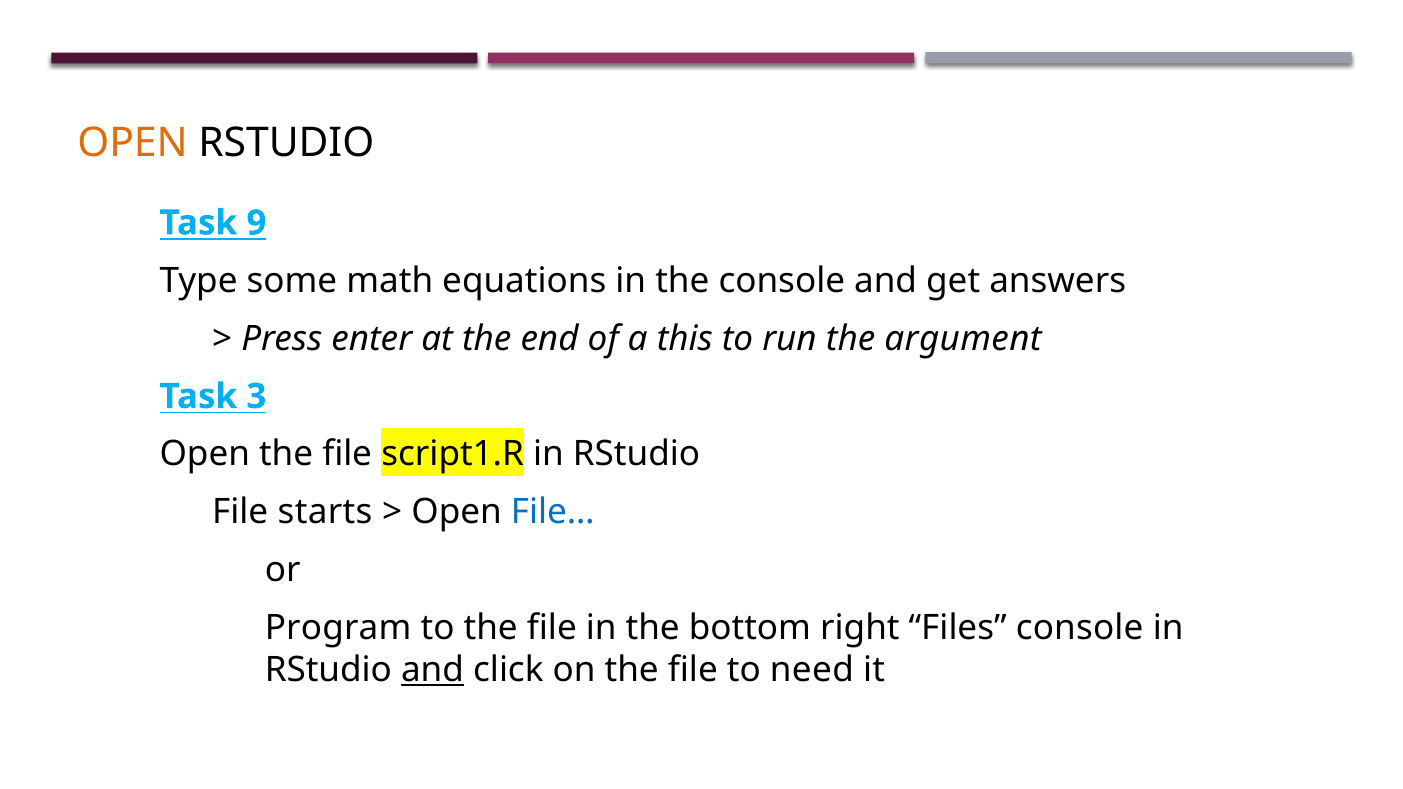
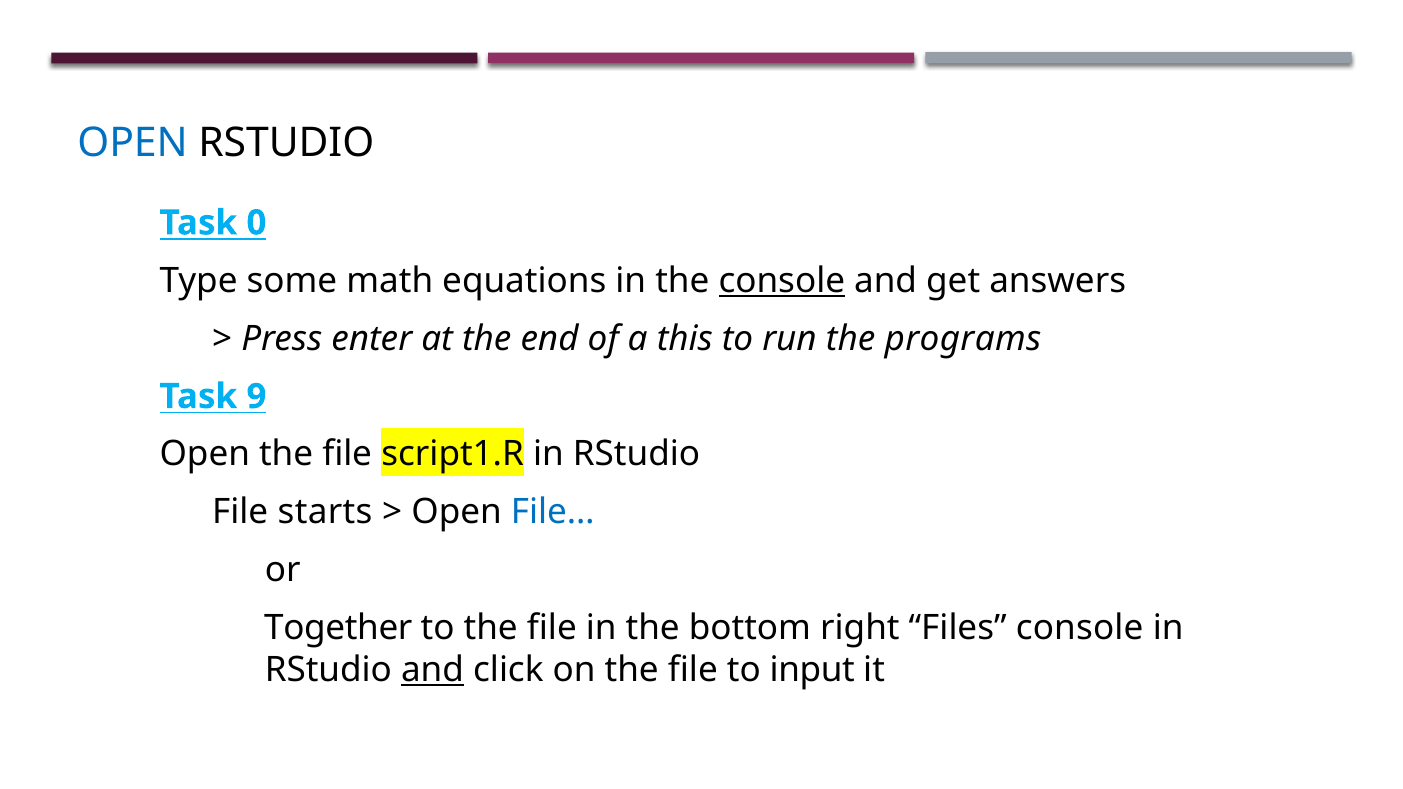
OPEN at (133, 143) colour: orange -> blue
9: 9 -> 0
console at (782, 281) underline: none -> present
argument: argument -> programs
3: 3 -> 9
Program: Program -> Together
need: need -> input
